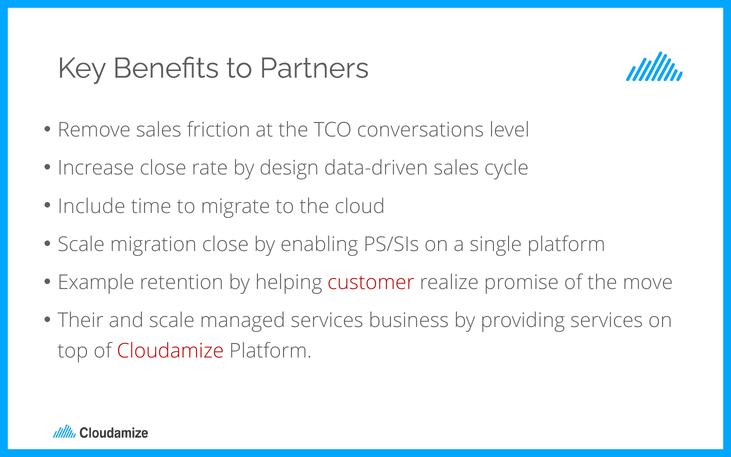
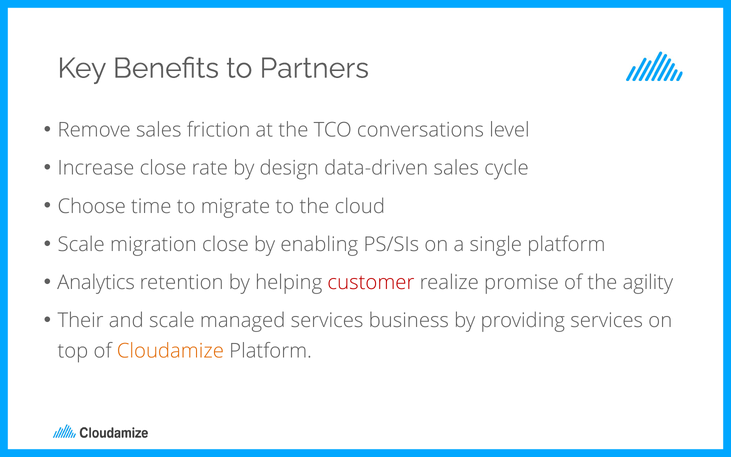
Include: Include -> Choose
Example: Example -> Analytics
move: move -> agility
Cloudamize colour: red -> orange
